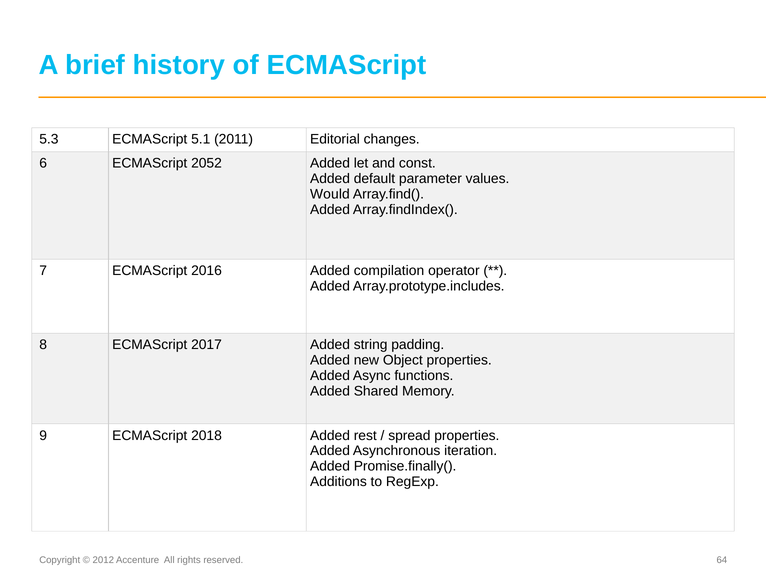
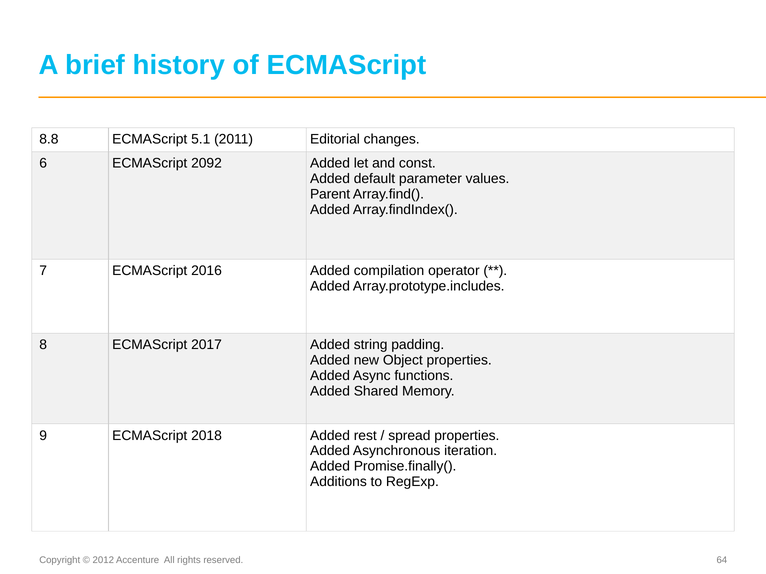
5.3: 5.3 -> 8.8
2052: 2052 -> 2092
Would: Would -> Parent
